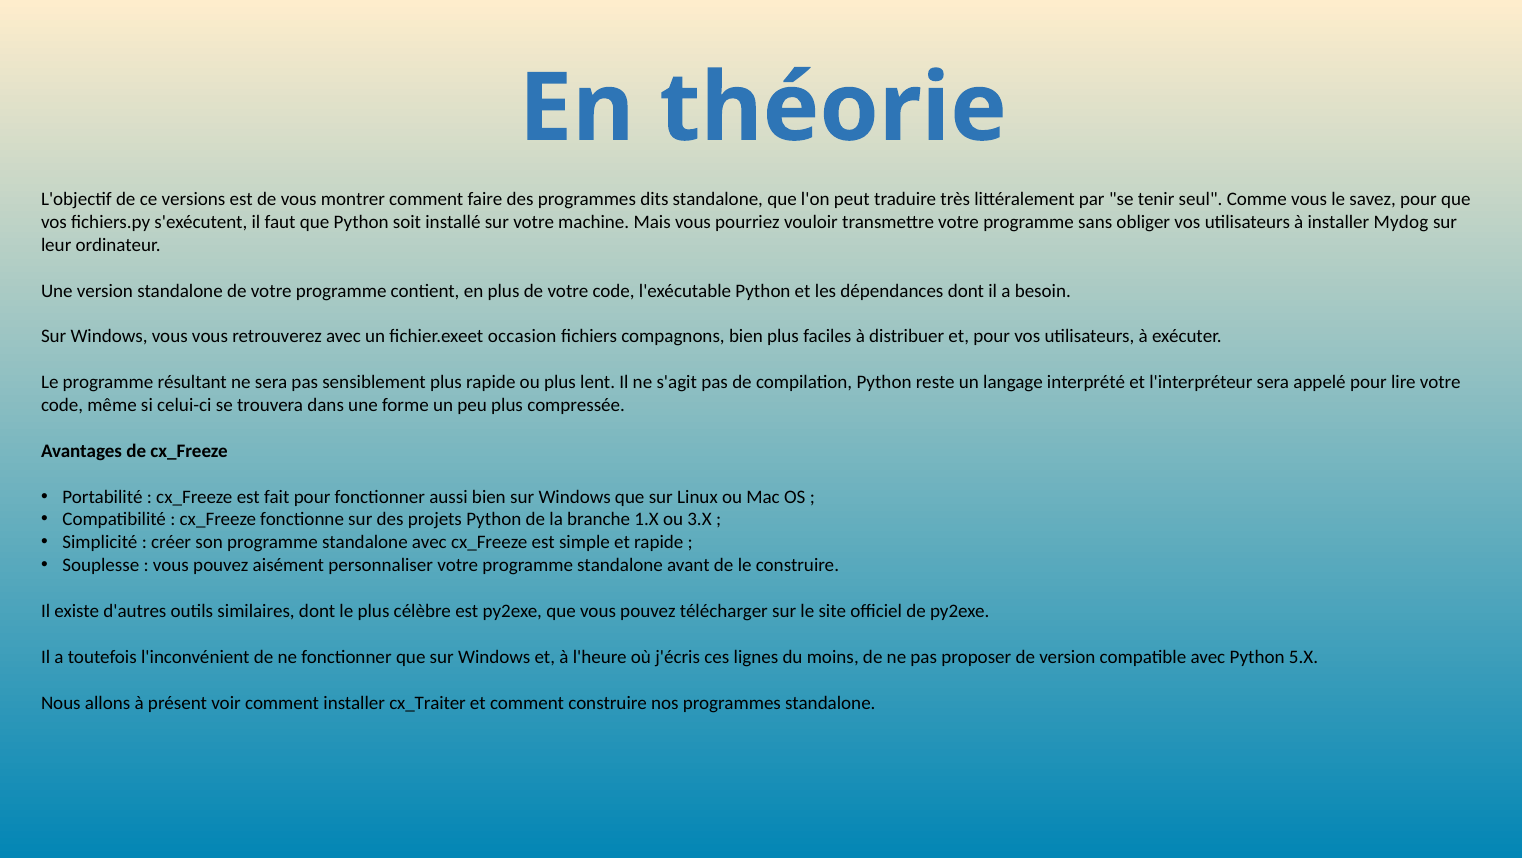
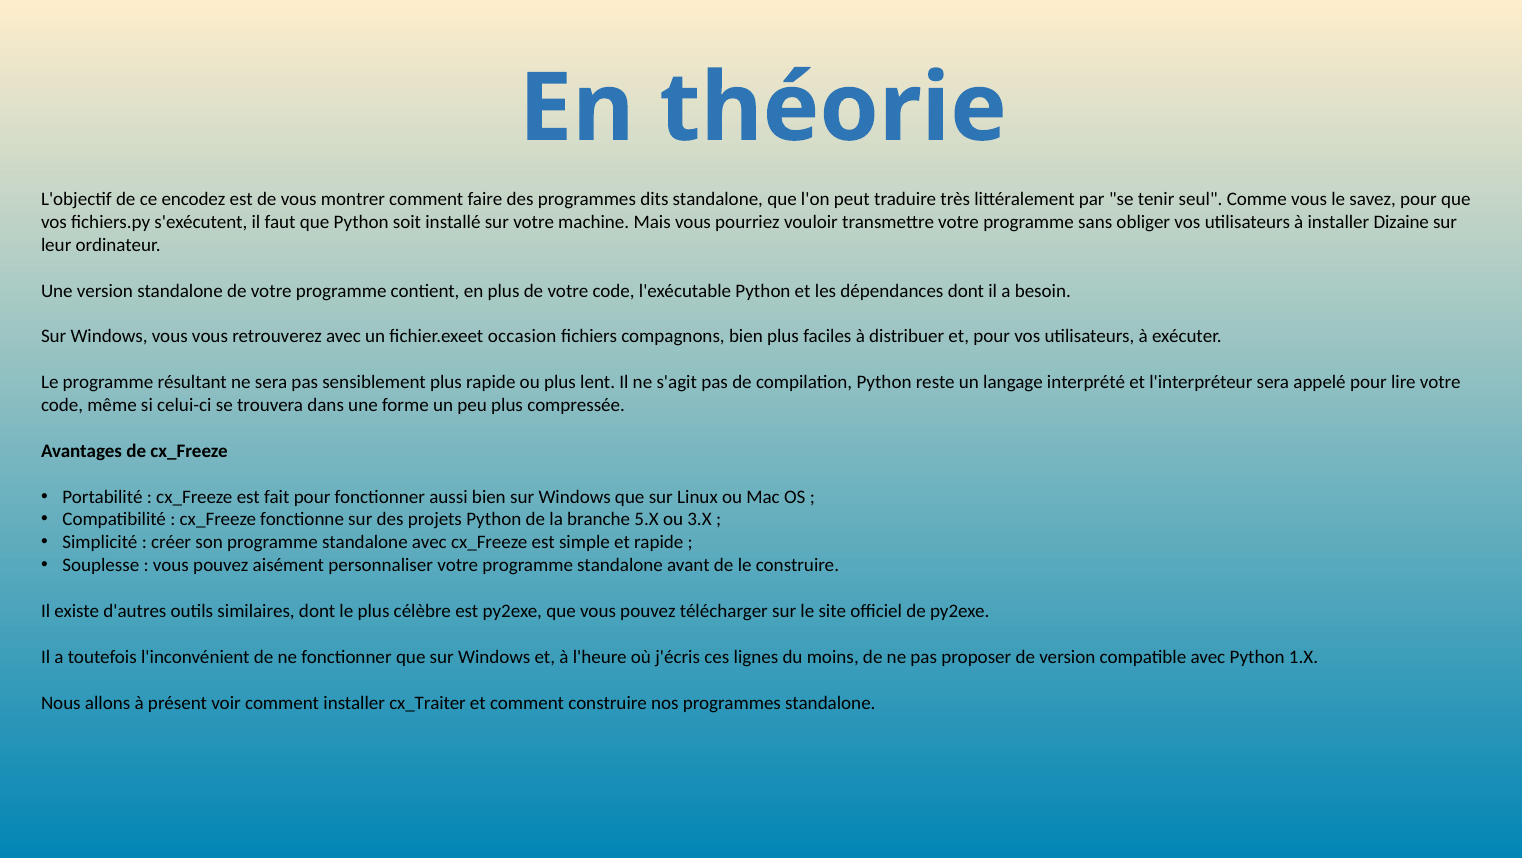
versions: versions -> encodez
Mydog: Mydog -> Dizaine
1.X: 1.X -> 5.X
5.X: 5.X -> 1.X
